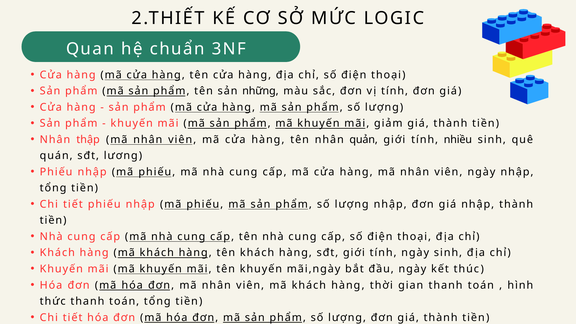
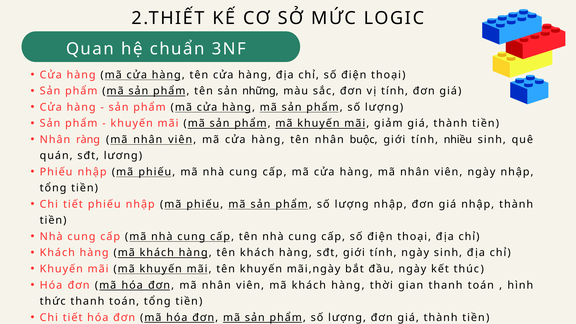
thập: thập -> ràng
quản: quản -> buộc
